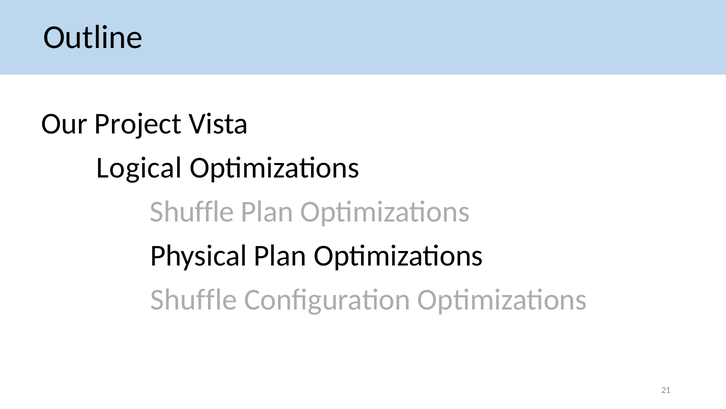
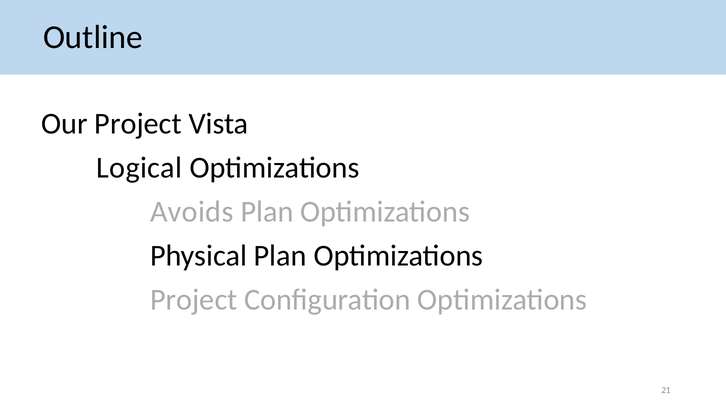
Shuffle at (192, 211): Shuffle -> Avoids
Shuffle at (194, 299): Shuffle -> Project
